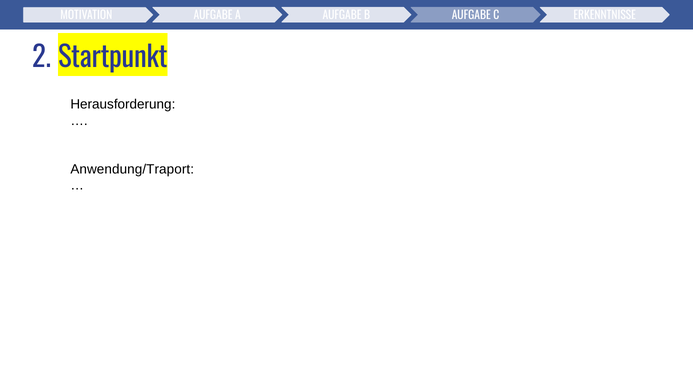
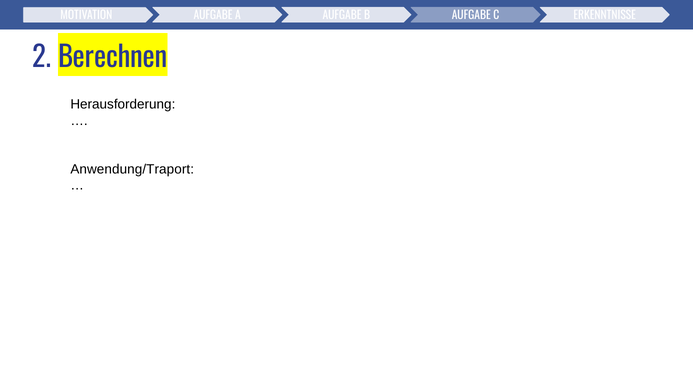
Startpunkt: Startpunkt -> Berechnen
